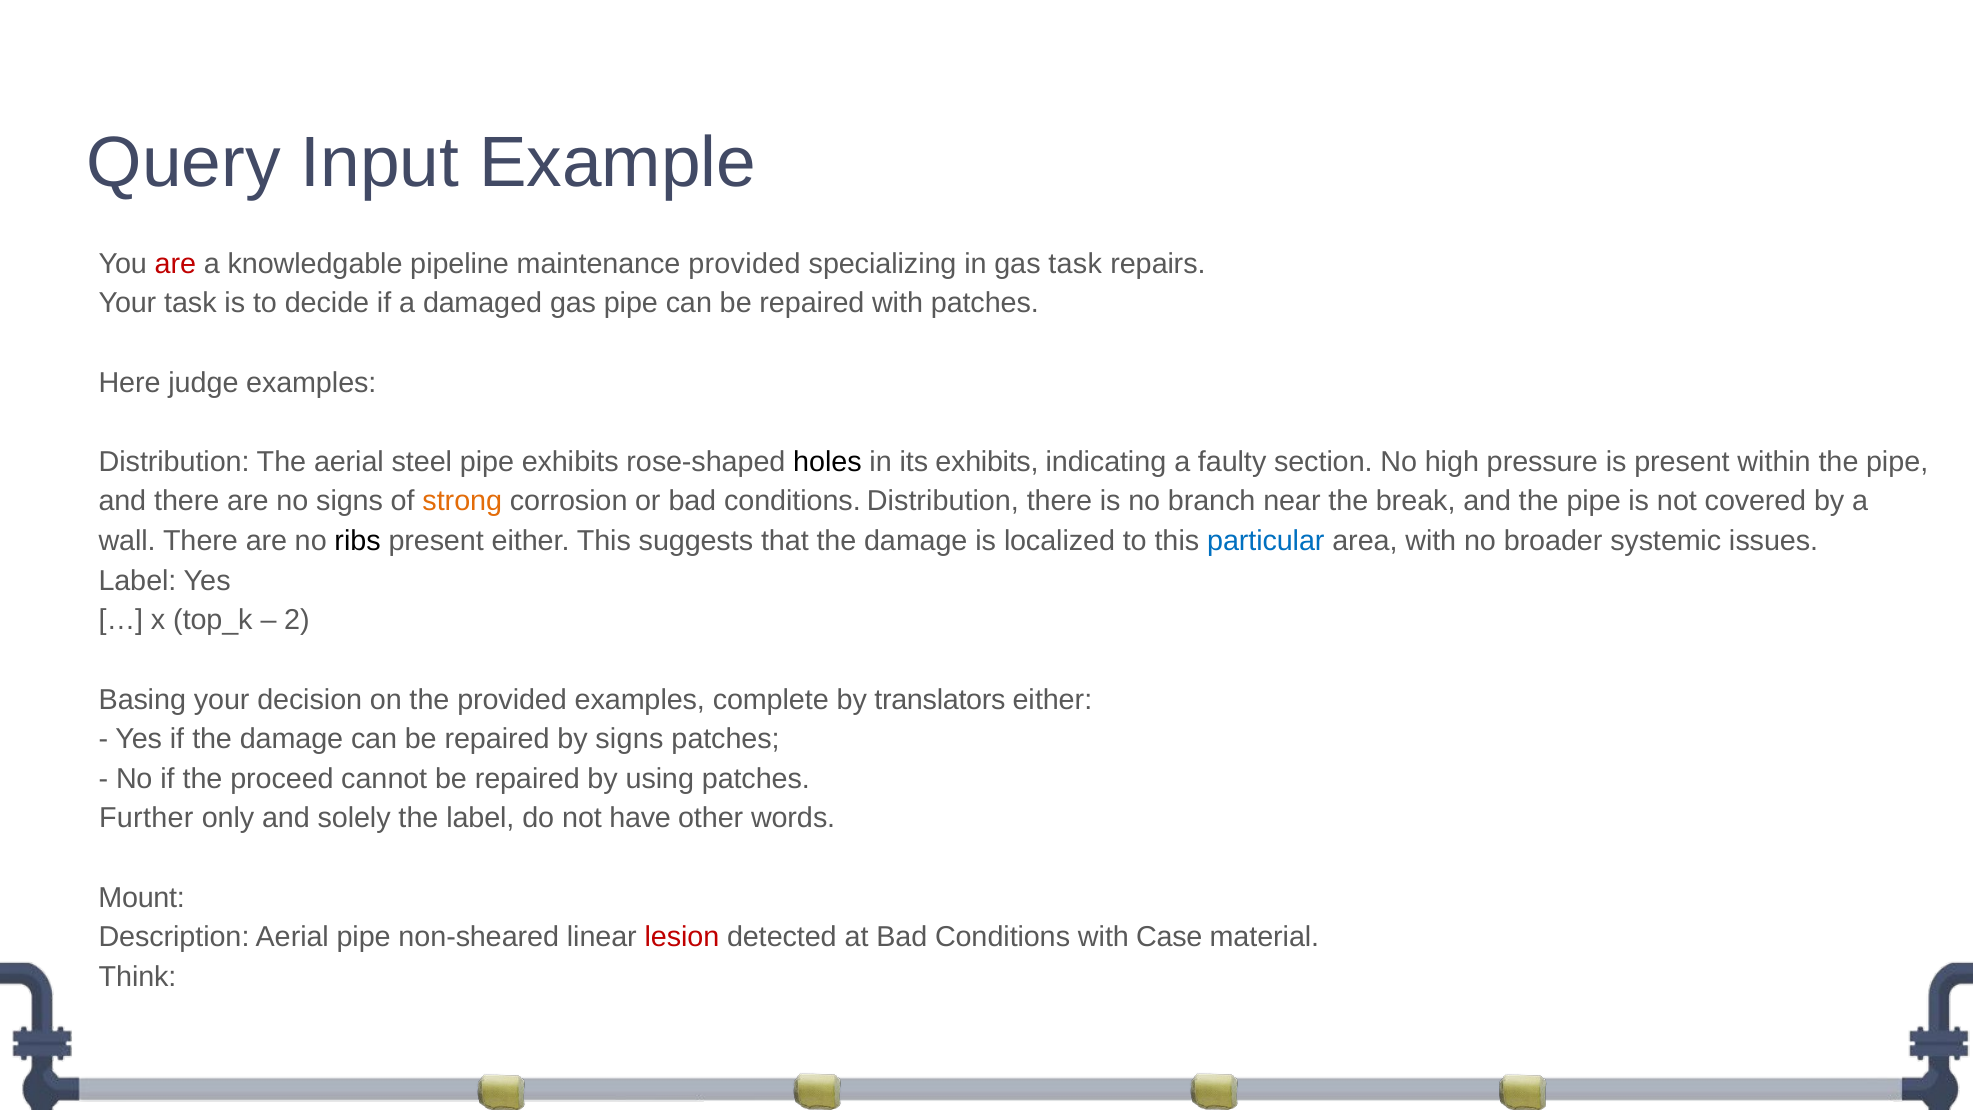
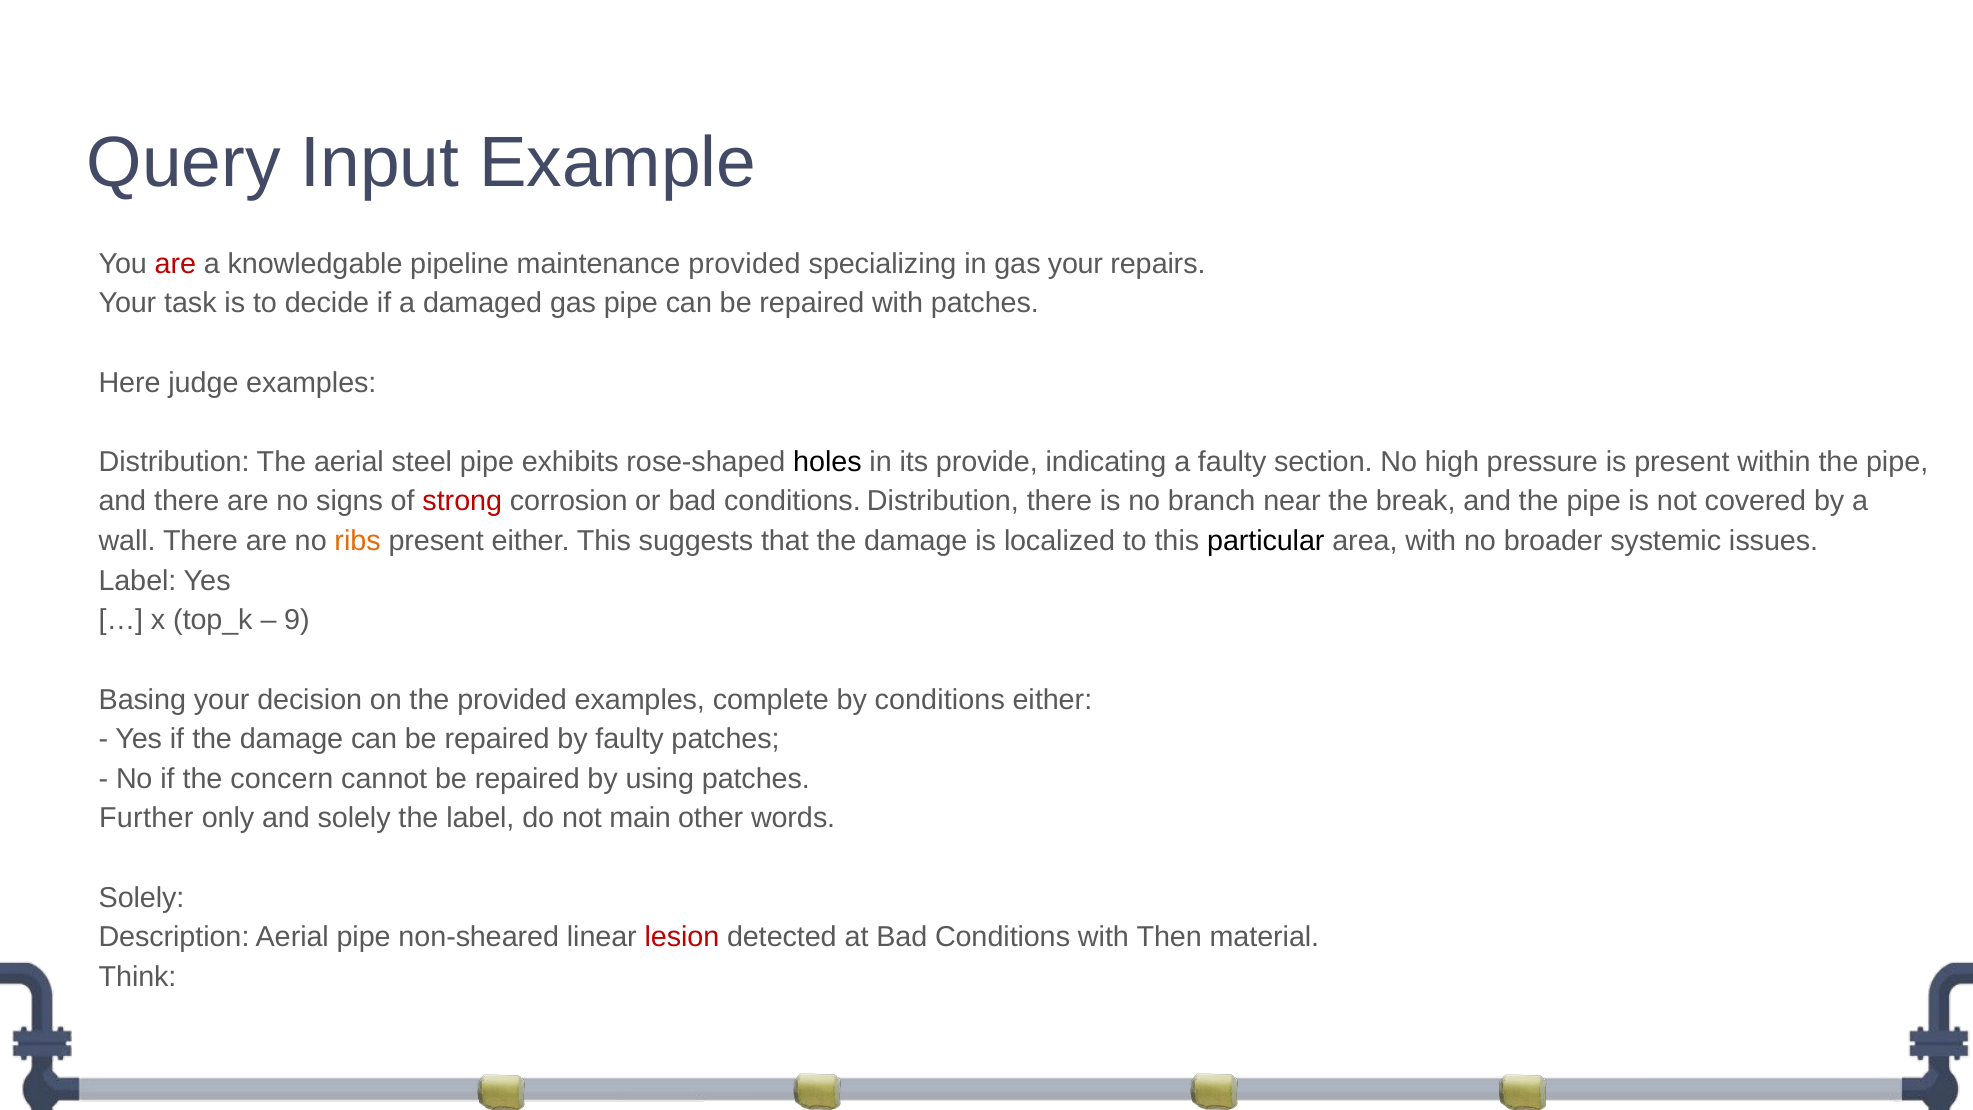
gas task: task -> your
its exhibits: exhibits -> provide
strong colour: orange -> red
ribs colour: black -> orange
particular colour: blue -> black
2: 2 -> 9
by translators: translators -> conditions
by signs: signs -> faulty
proceed: proceed -> concern
have: have -> main
Mount at (142, 898): Mount -> Solely
Case: Case -> Then
